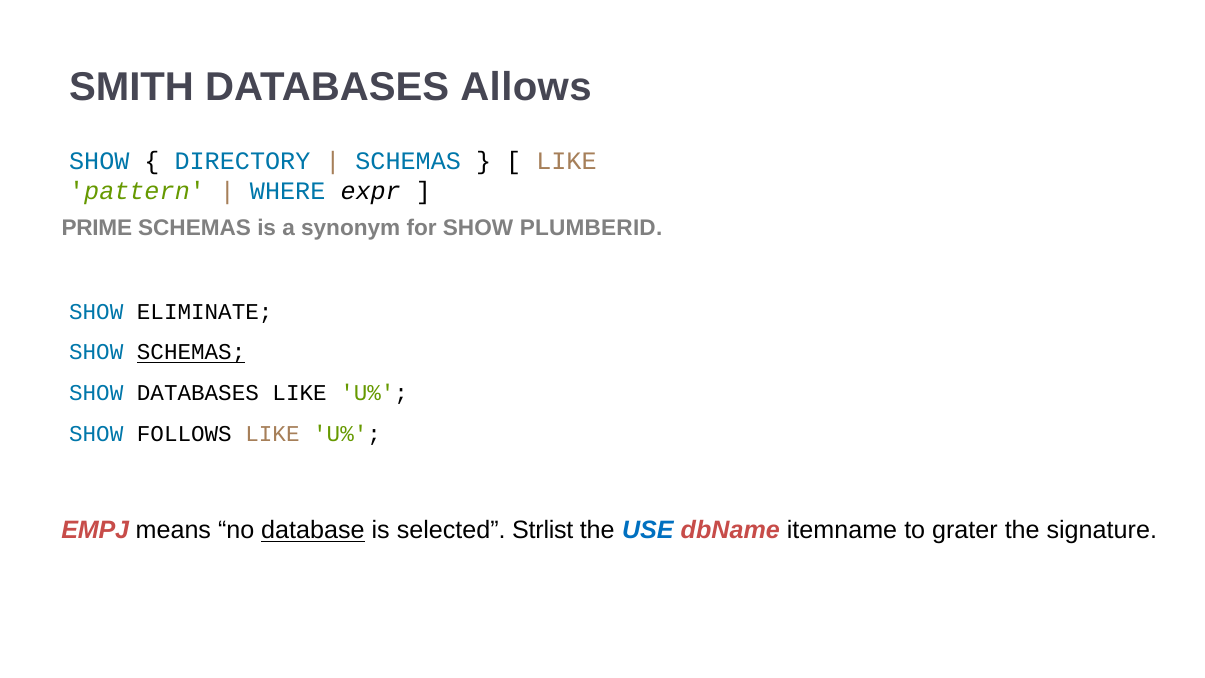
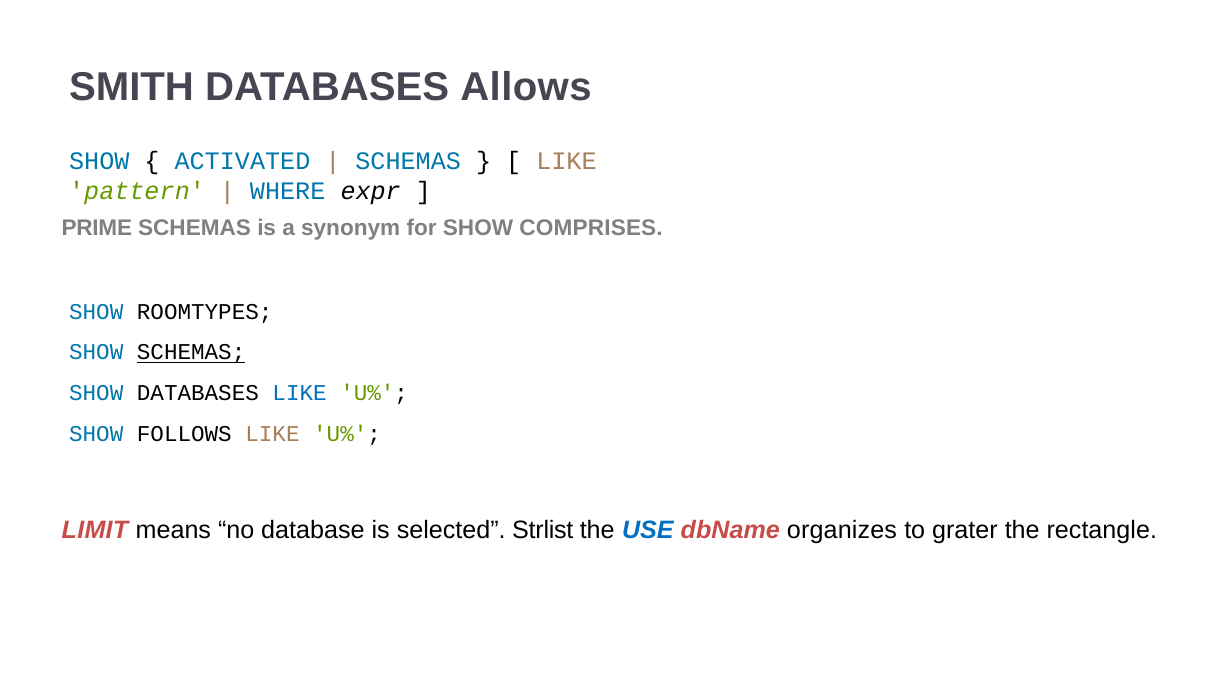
DIRECTORY: DIRECTORY -> ACTIVATED
PLUMBERID: PLUMBERID -> COMPRISES
ELIMINATE: ELIMINATE -> ROOMTYPES
LIKE at (300, 393) colour: black -> blue
EMPJ: EMPJ -> LIMIT
database underline: present -> none
itemname: itemname -> organizes
signature: signature -> rectangle
